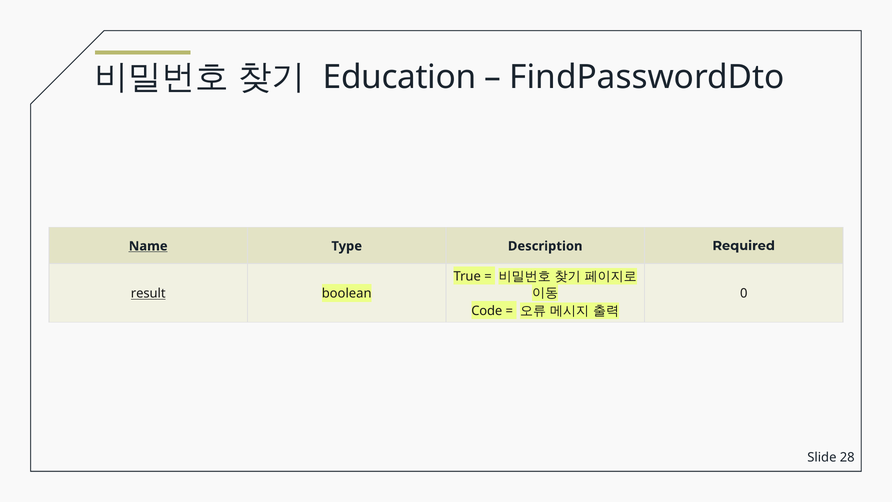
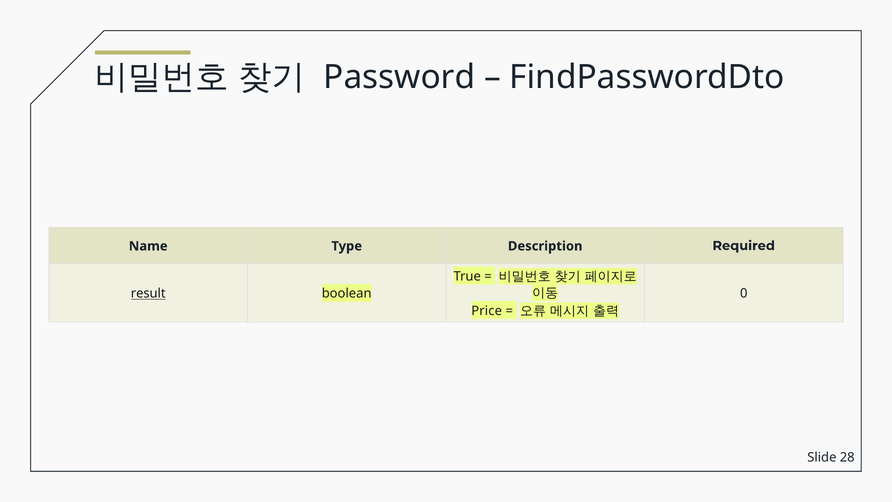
Education: Education -> Password
Name underline: present -> none
Code: Code -> Price
